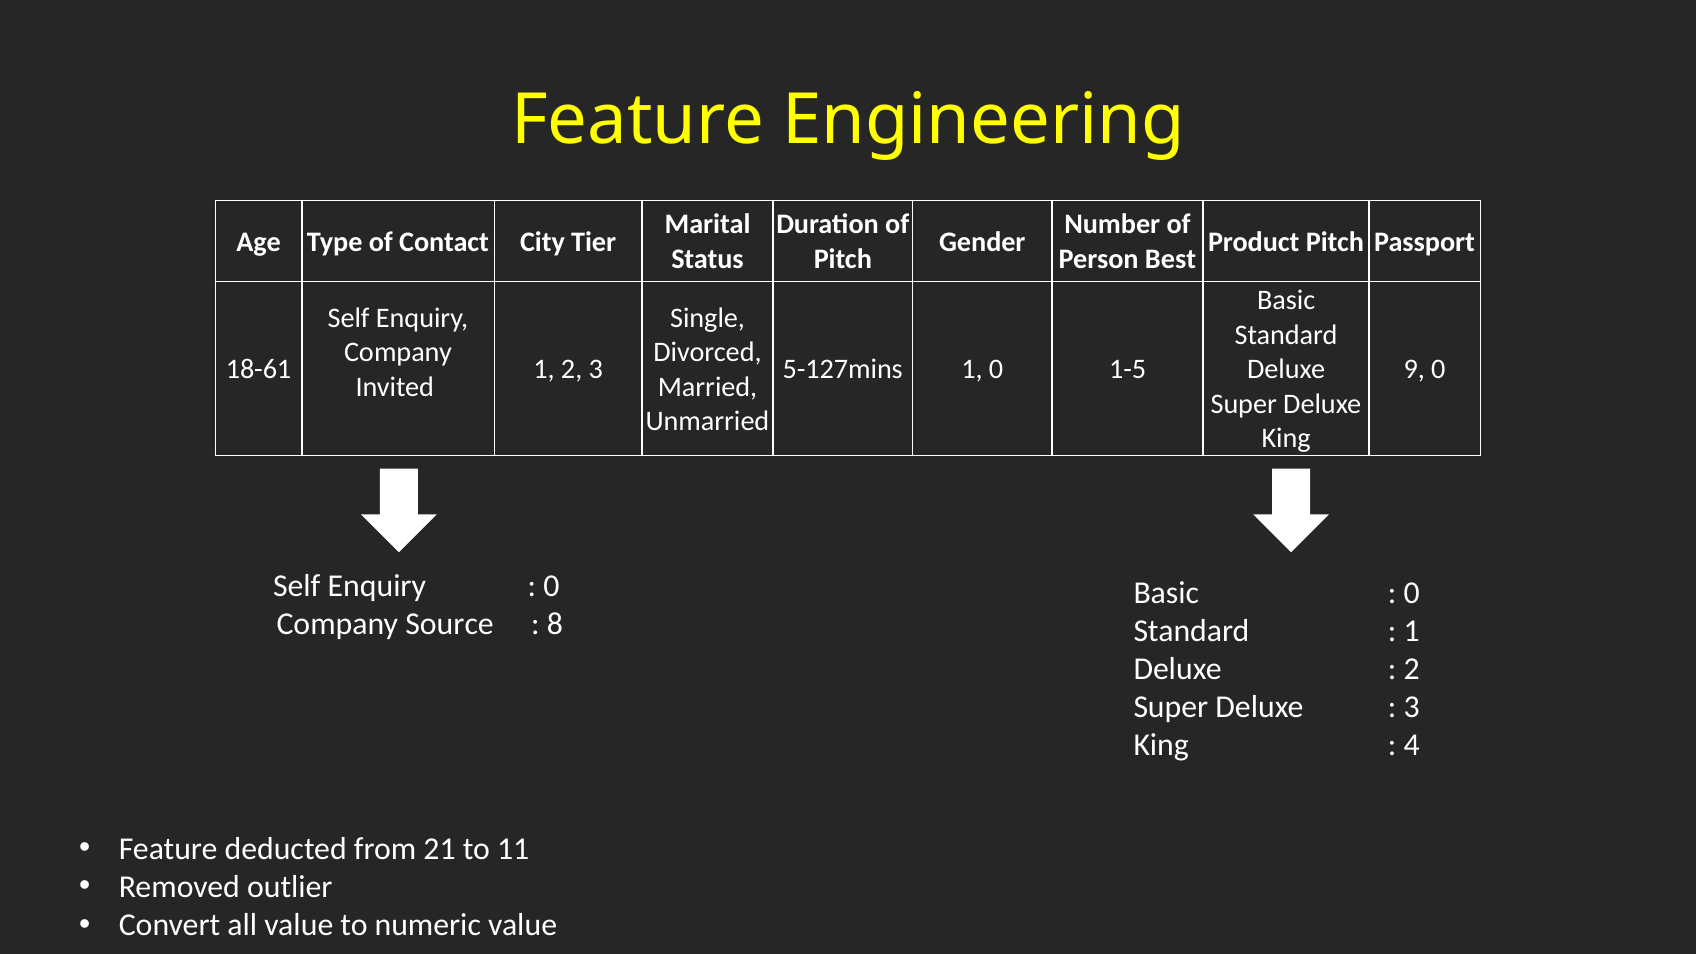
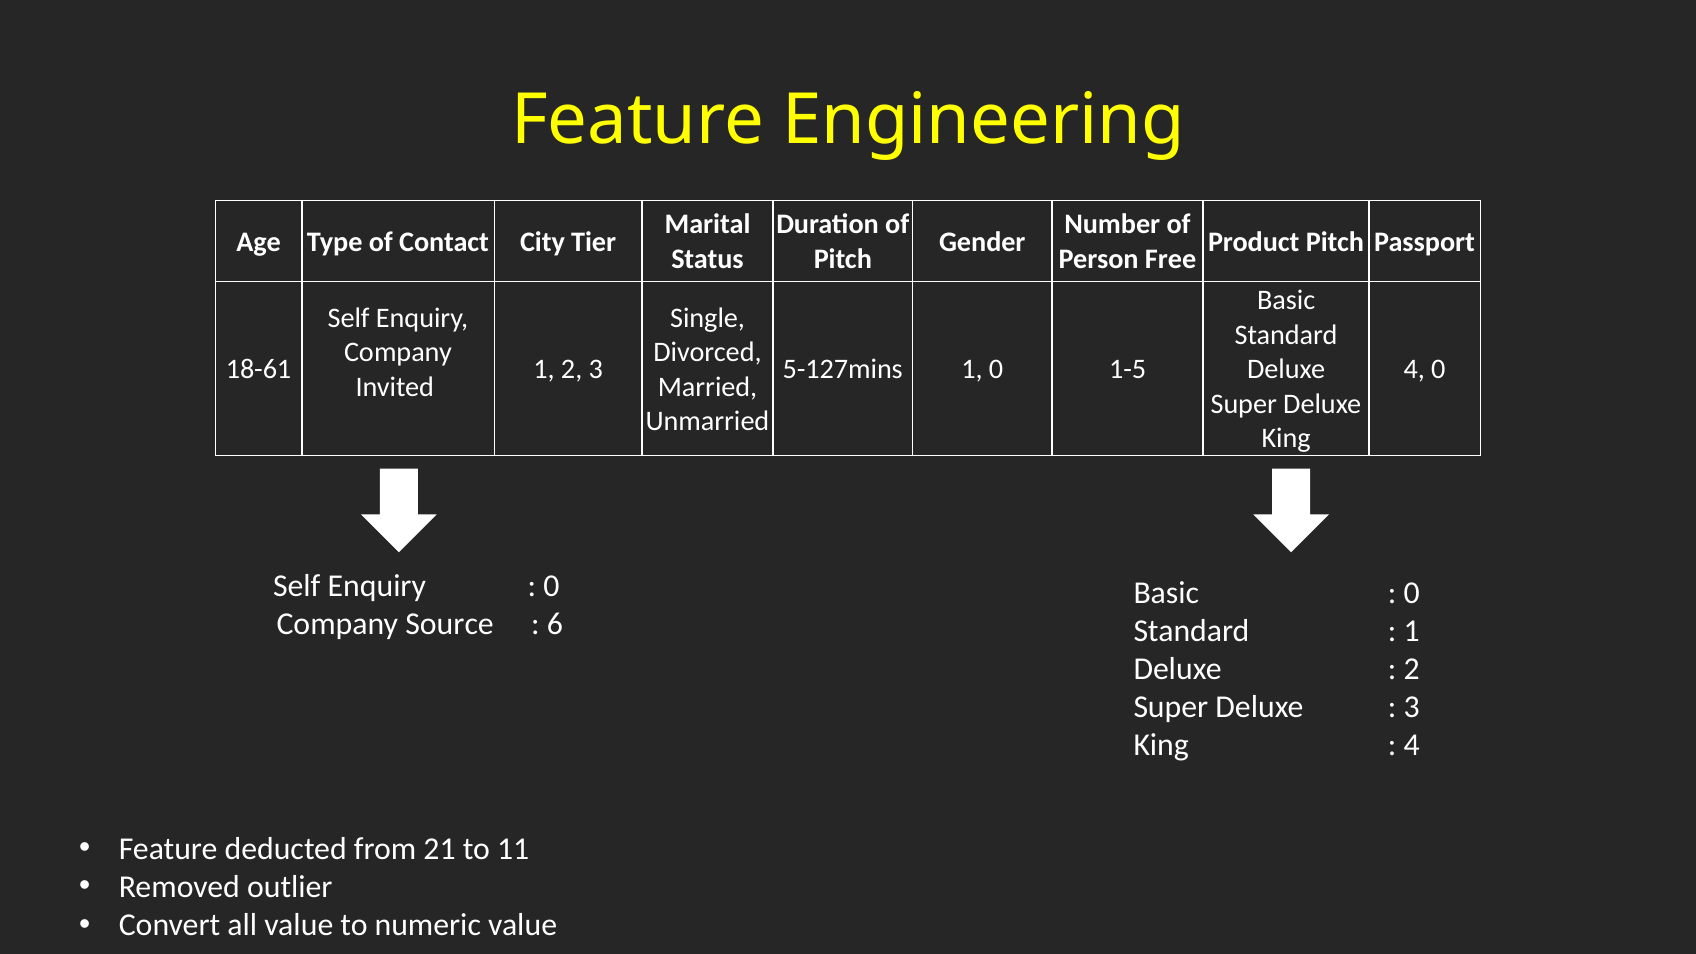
Best: Best -> Free
9 at (1414, 370): 9 -> 4
8: 8 -> 6
